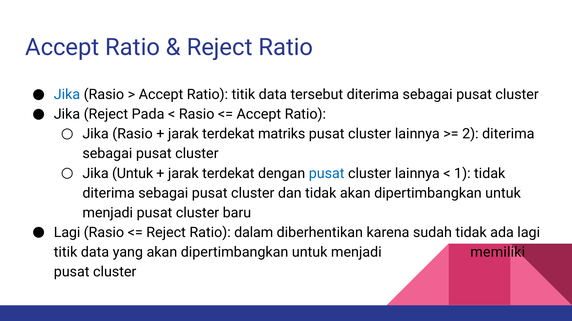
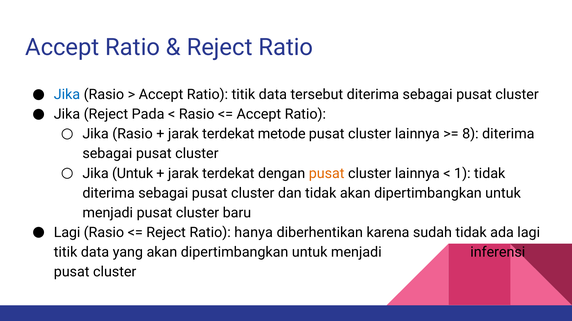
matriks: matriks -> metode
2: 2 -> 8
pusat at (327, 174) colour: blue -> orange
dalam: dalam -> hanya
memiliki: memiliki -> inferensi
